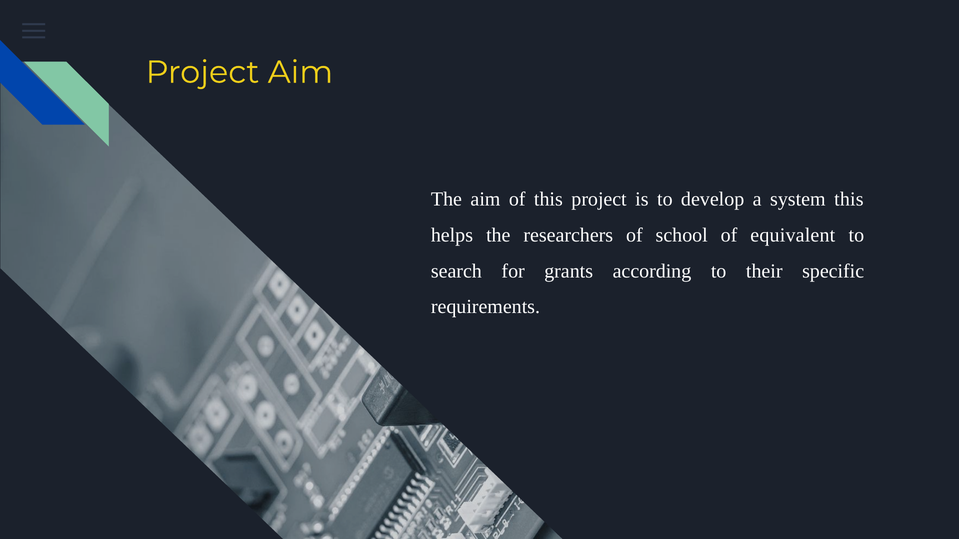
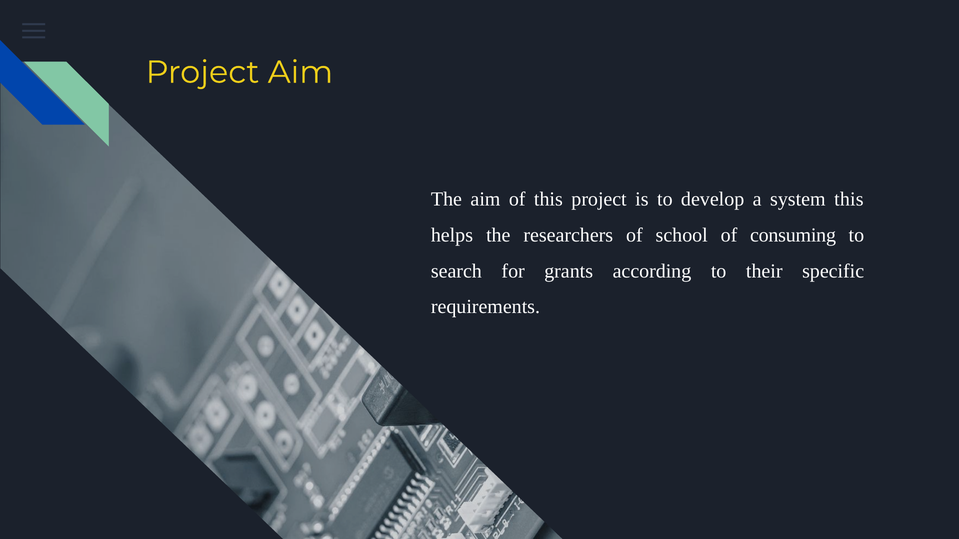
equivalent: equivalent -> consuming
